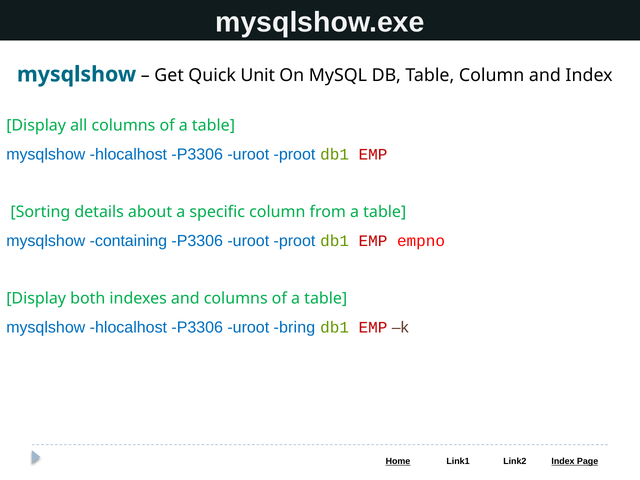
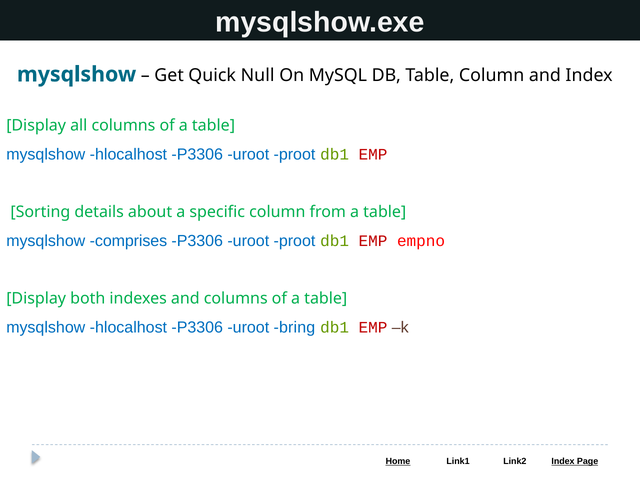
Unit: Unit -> Null
containing: containing -> comprises
